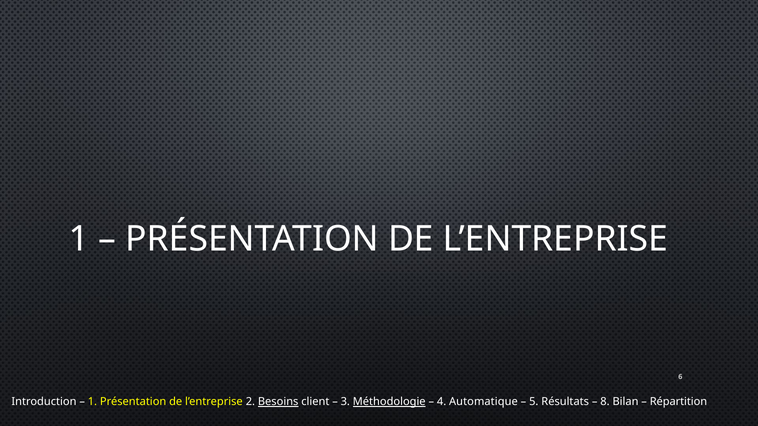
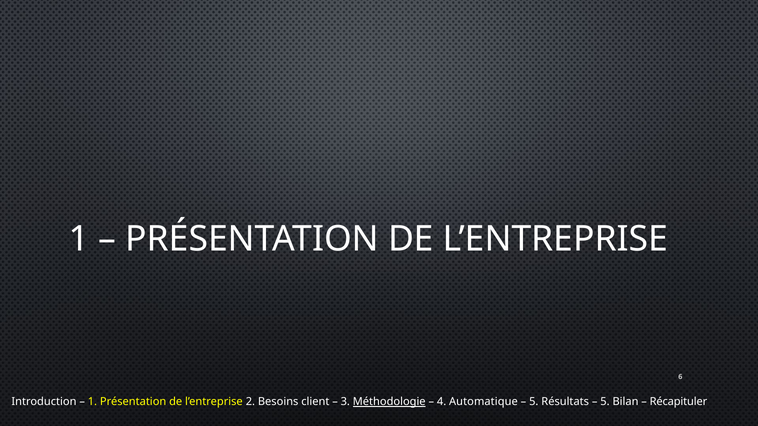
Besoins underline: present -> none
8 at (605, 402): 8 -> 5
Répartition: Répartition -> Récapituler
